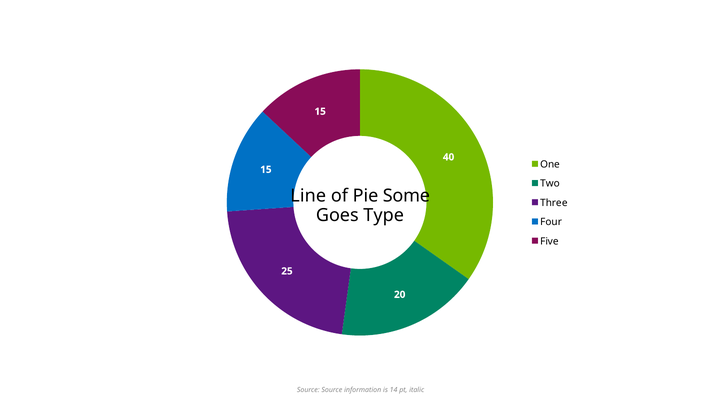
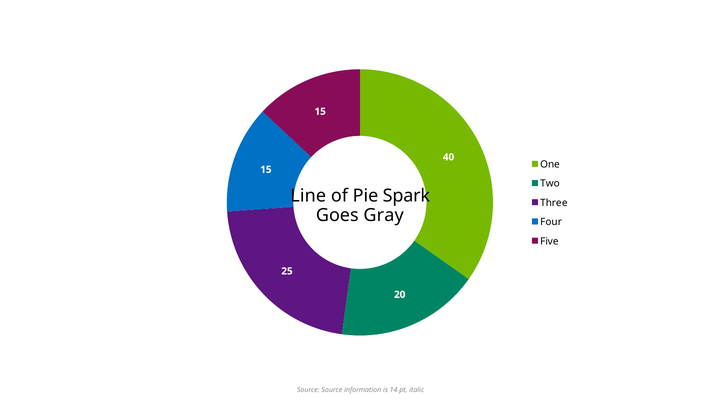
Some: Some -> Spark
Type: Type -> Gray
